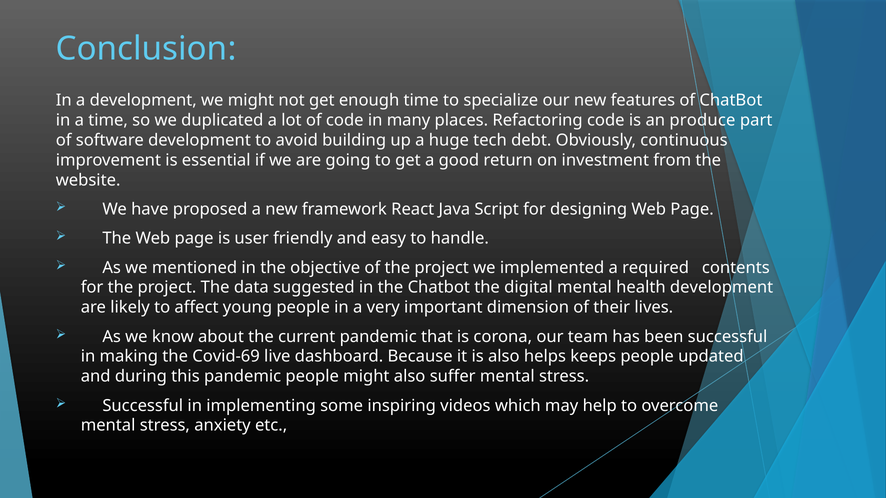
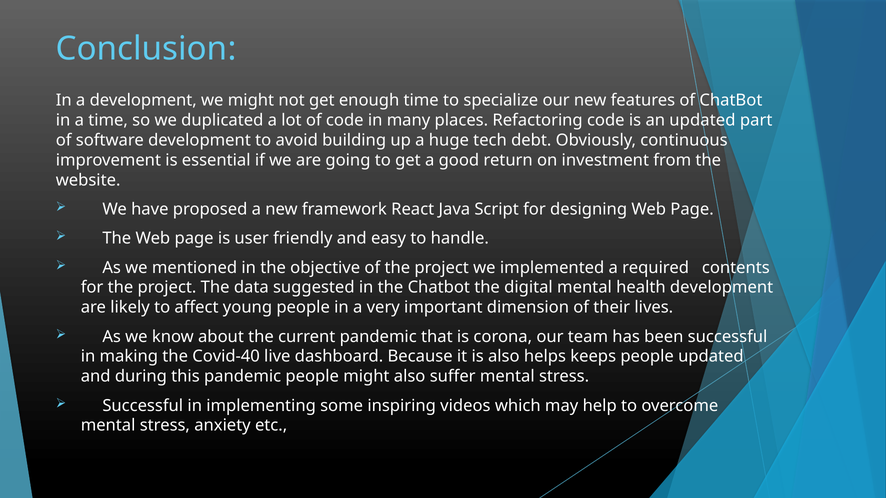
an produce: produce -> updated
Covid-69: Covid-69 -> Covid-40
